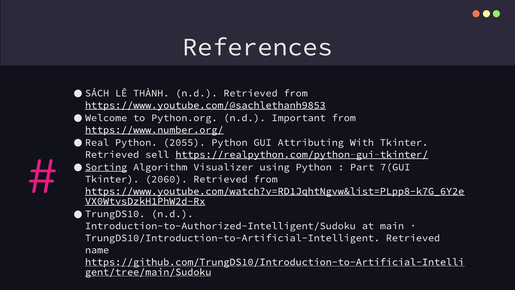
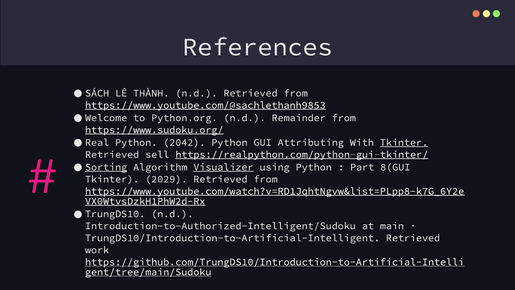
Important: Important -> Remainder
https://www.number.org/: https://www.number.org/ -> https://www.sudoku.org/
2055: 2055 -> 2042
Tkinter at (404, 142) underline: none -> present
Visualizer underline: none -> present
7(GUI: 7(GUI -> 8(GUI
2060: 2060 -> 2029
name: name -> work
